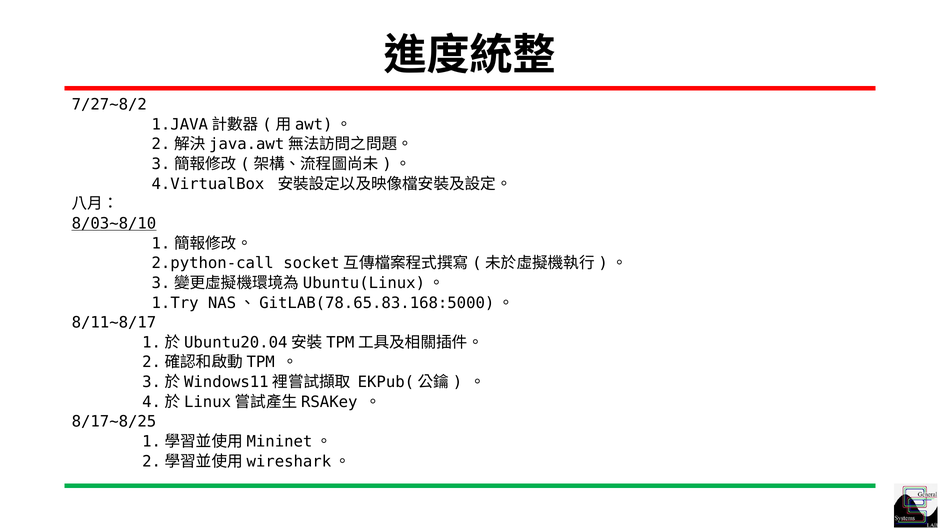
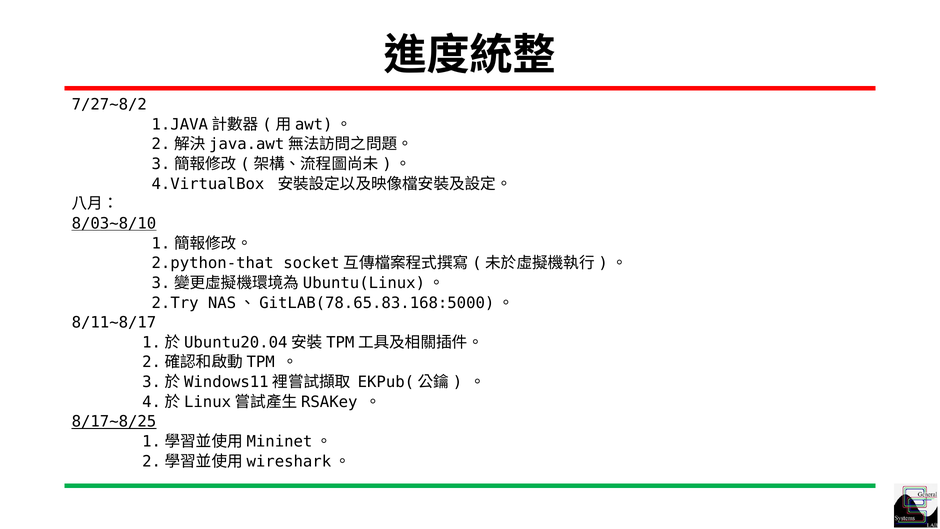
2.python-call: 2.python-call -> 2.python-that
1.Try: 1.Try -> 2.Try
8/17~8/25 underline: none -> present
